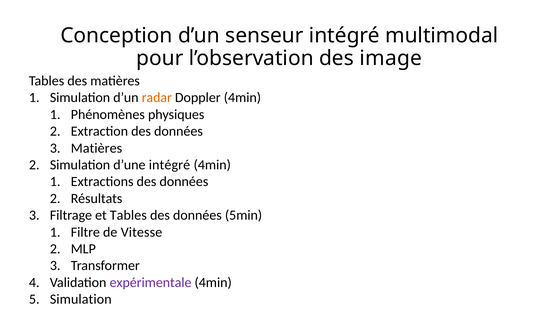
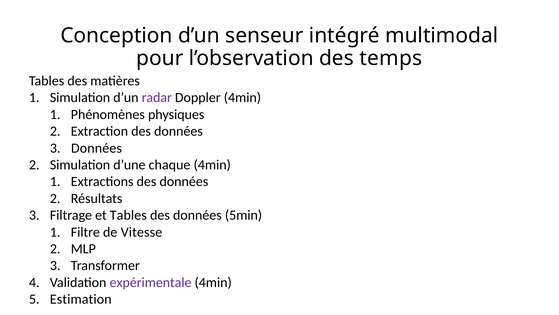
image: image -> temps
radar colour: orange -> purple
Matières at (97, 148): Matières -> Données
d’une intégré: intégré -> chaque
Simulation at (81, 299): Simulation -> Estimation
